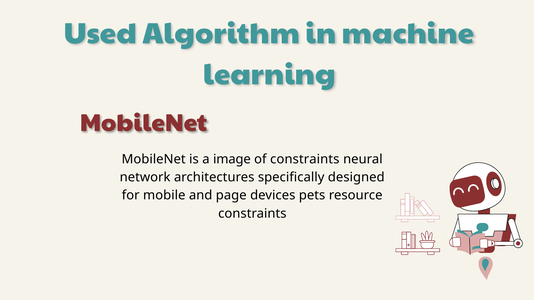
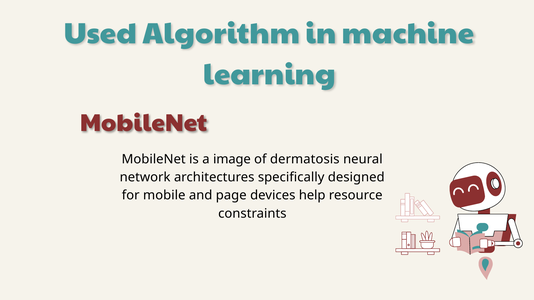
of constraints: constraints -> dermatosis
pets: pets -> help
